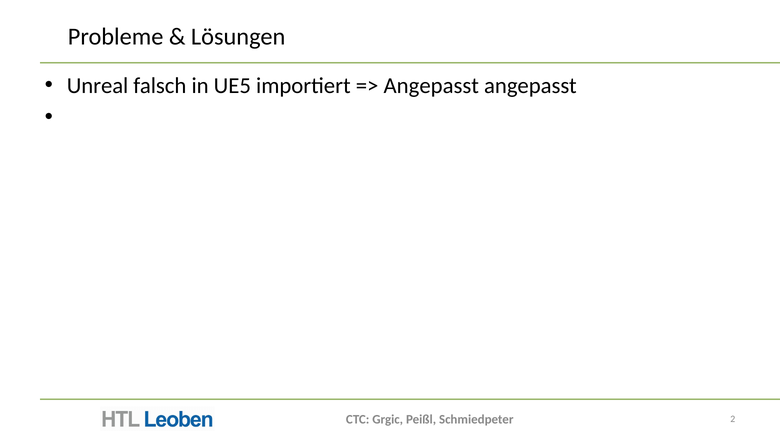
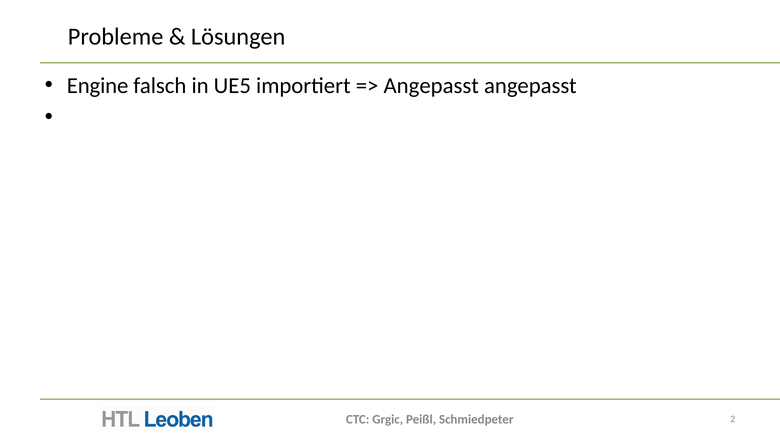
Unreal: Unreal -> Engine
